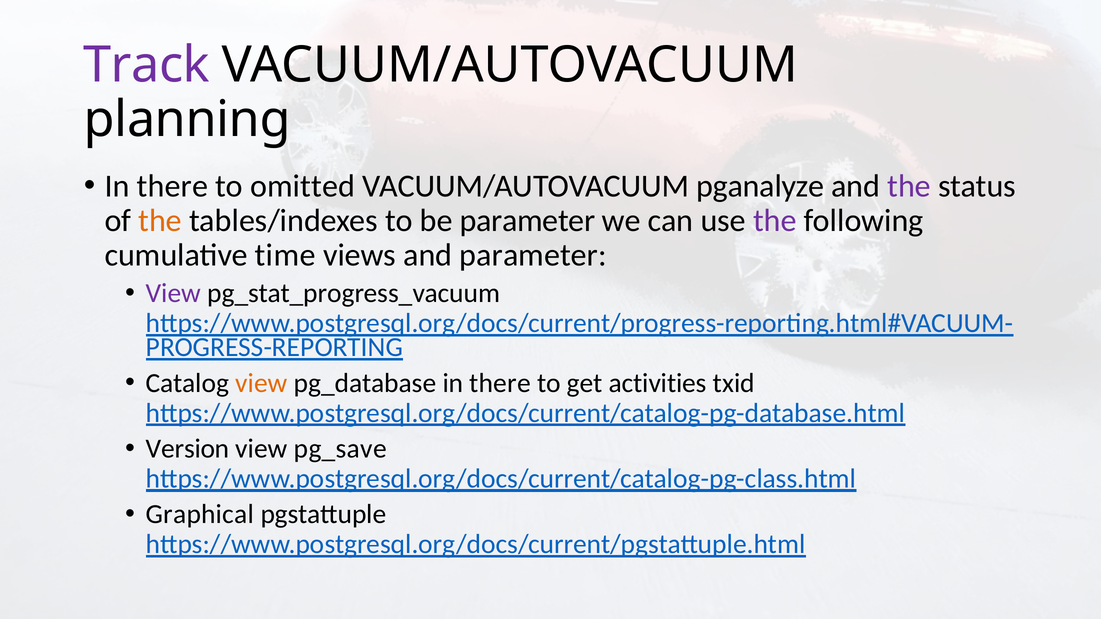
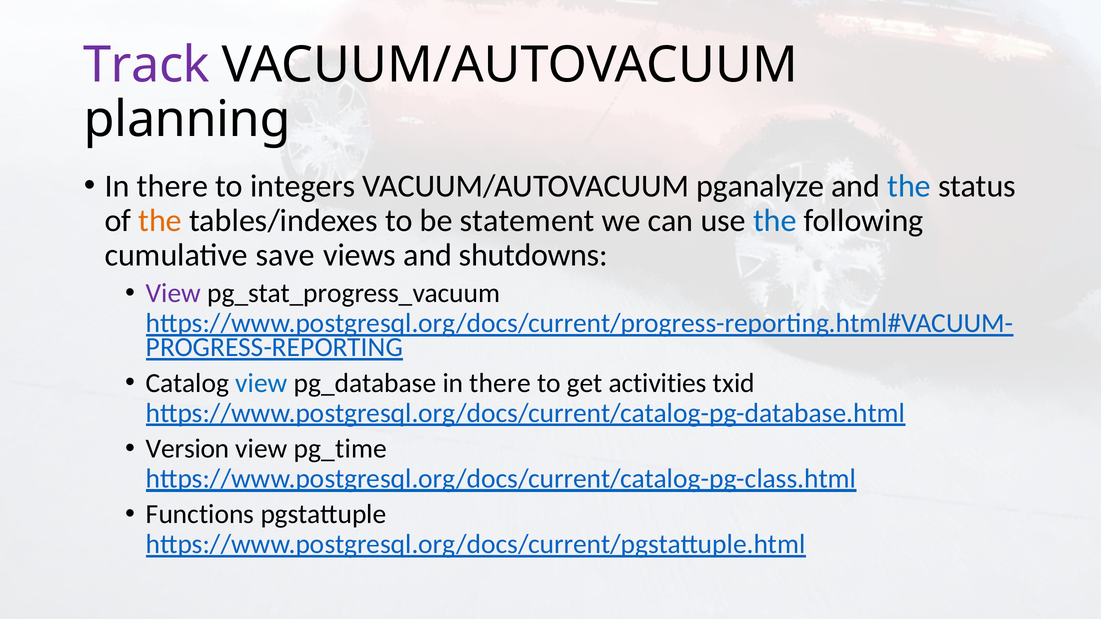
omitted: omitted -> integers
the at (909, 186) colour: purple -> blue
be parameter: parameter -> statement
the at (775, 221) colour: purple -> blue
time: time -> save
and parameter: parameter -> shutdowns
view at (261, 383) colour: orange -> blue
pg_save: pg_save -> pg_time
Graphical: Graphical -> Functions
